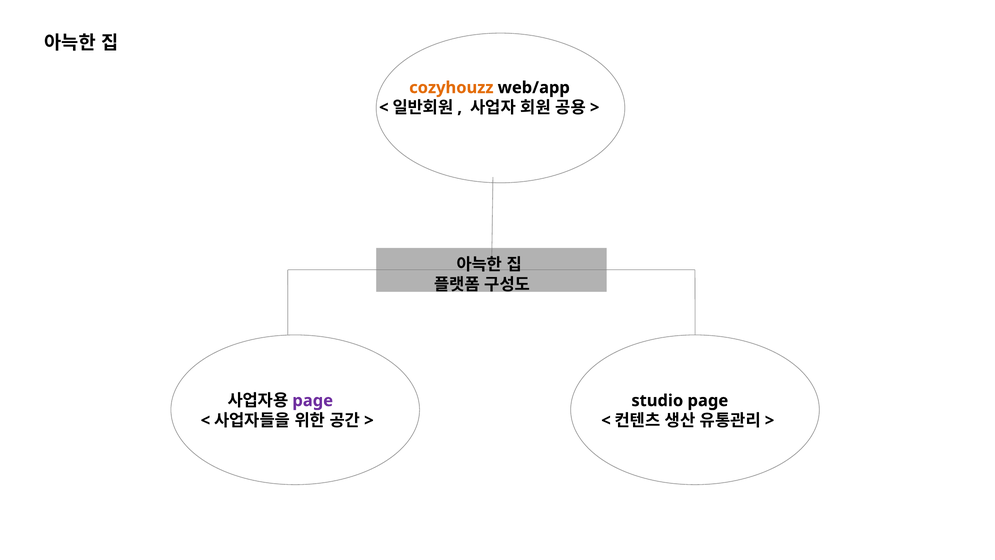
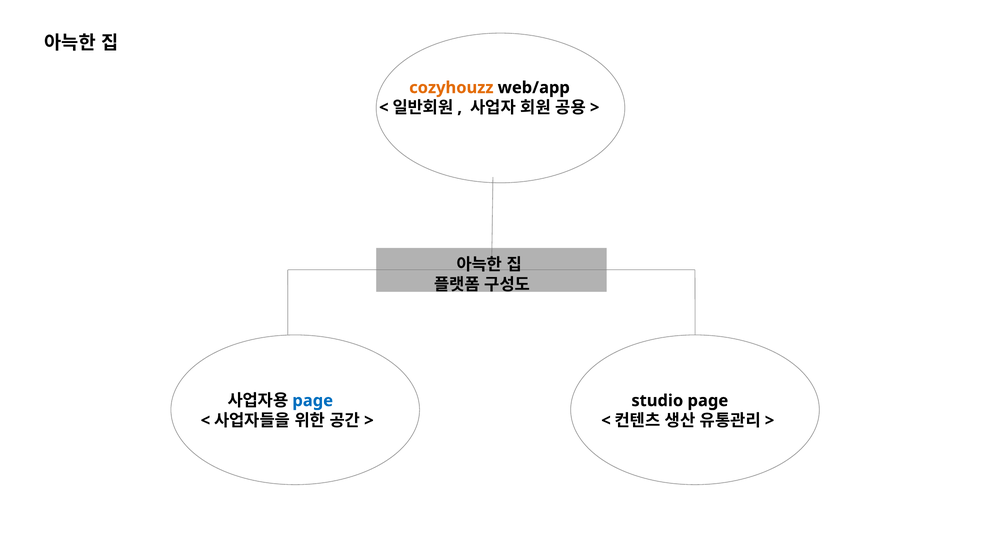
page at (313, 400) colour: purple -> blue
